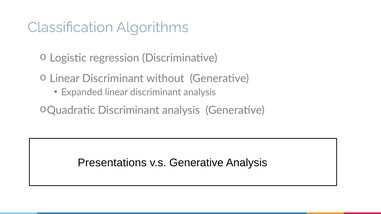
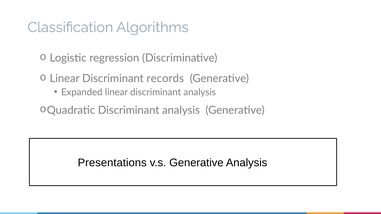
without: without -> records
